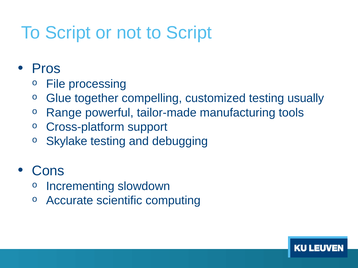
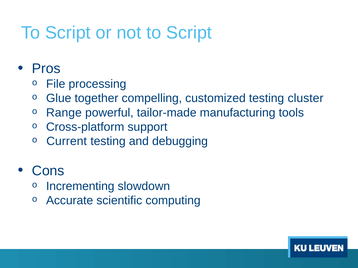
usually: usually -> cluster
Skylake: Skylake -> Current
